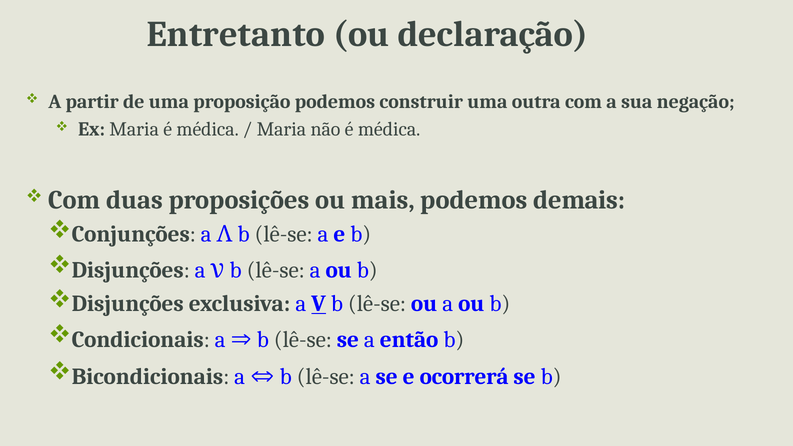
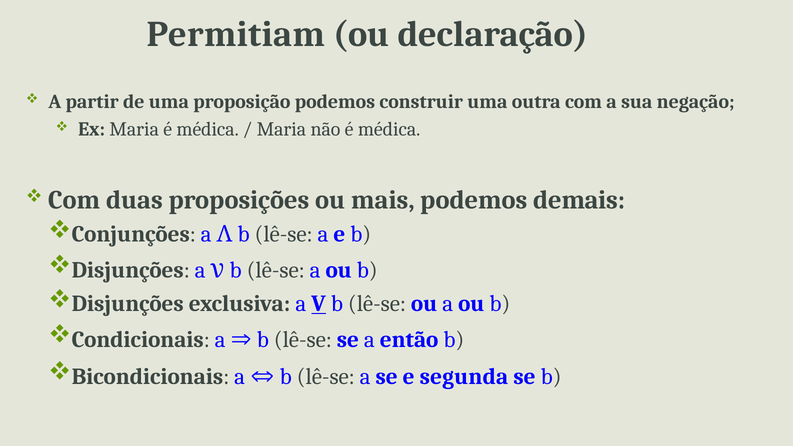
Entretanto: Entretanto -> Permitiam
ocorrerá: ocorrerá -> segunda
